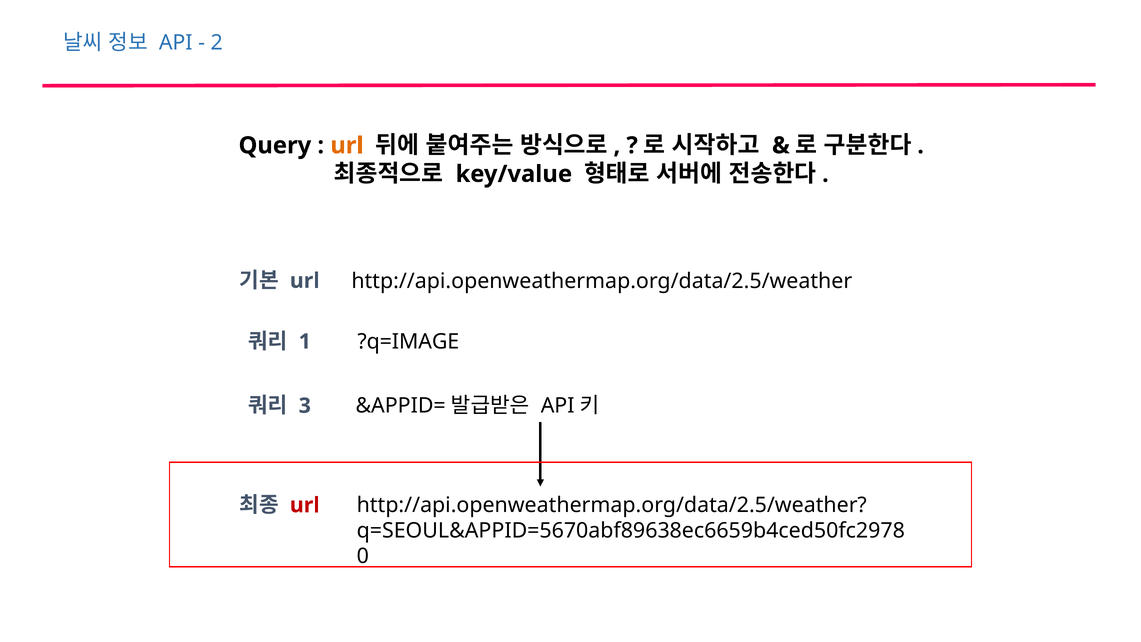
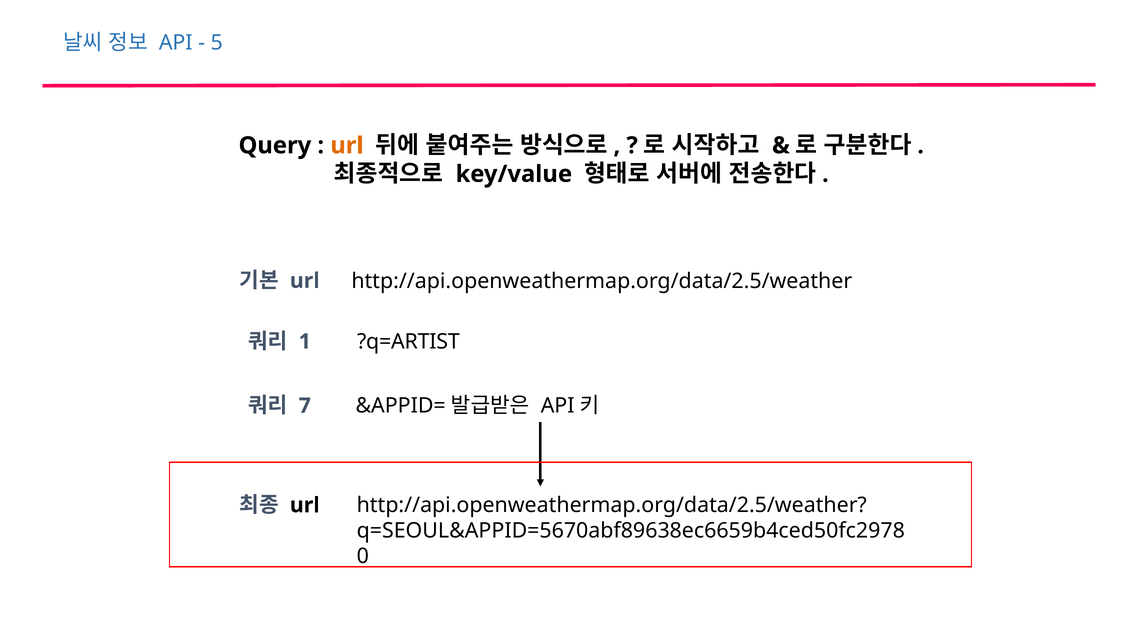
2: 2 -> 5
?q=IMAGE: ?q=IMAGE -> ?q=ARTIST
3: 3 -> 7
url at (305, 505) colour: red -> black
